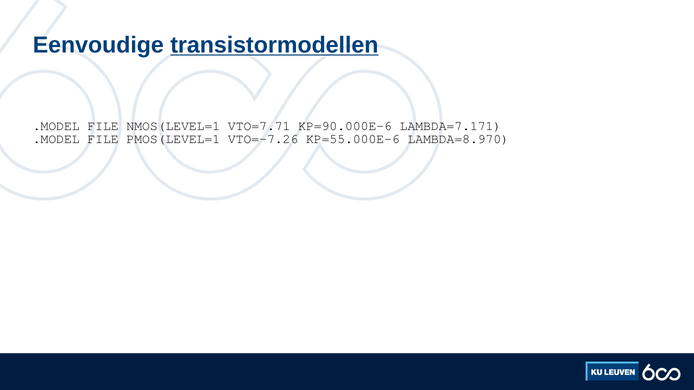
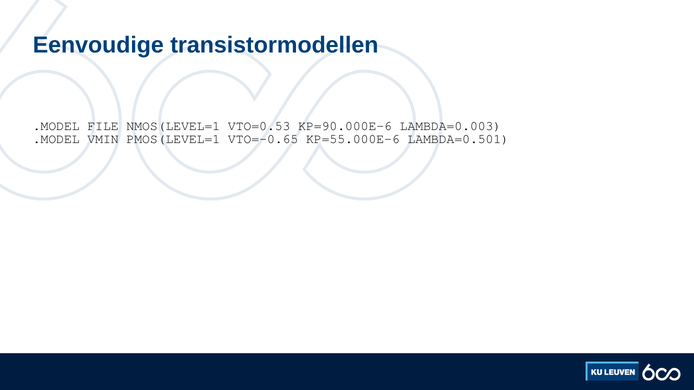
transistormodellen underline: present -> none
VTO=7.71: VTO=7.71 -> VTO=0.53
LAMBDA=7.171: LAMBDA=7.171 -> LAMBDA=0.003
FILE at (103, 139): FILE -> VMIN
VTO=-7.26: VTO=-7.26 -> VTO=-0.65
LAMBDA=8.970: LAMBDA=8.970 -> LAMBDA=0.501
